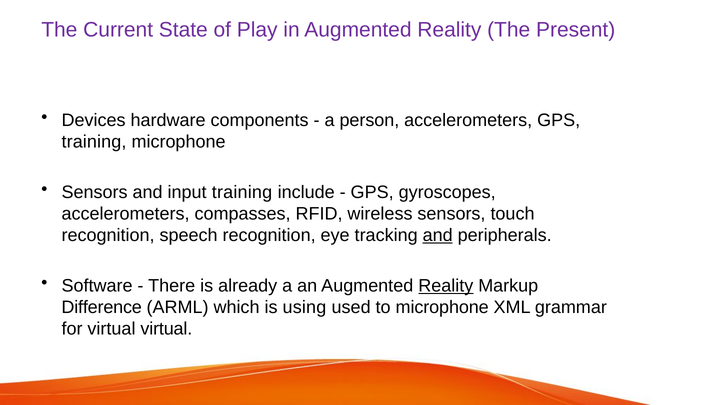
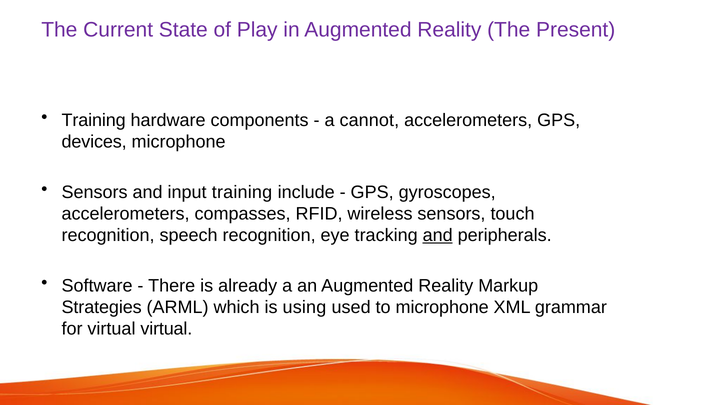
Devices at (94, 120): Devices -> Training
person: person -> cannot
training at (94, 142): training -> devices
Reality at (446, 286) underline: present -> none
Difference: Difference -> Strategies
